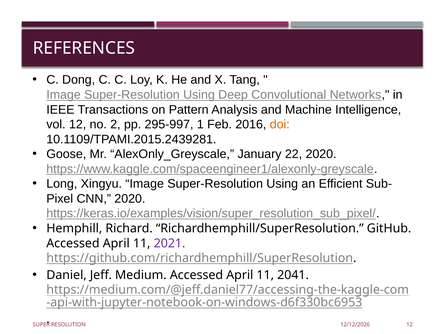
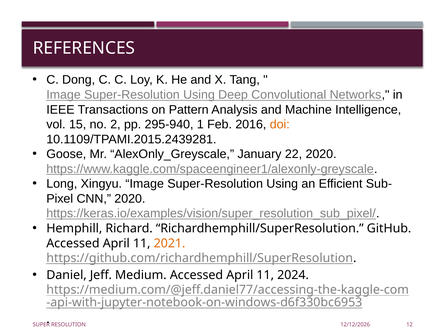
vol 12: 12 -> 15
295-997: 295-997 -> 295-940
2021 colour: purple -> orange
2041: 2041 -> 2024
